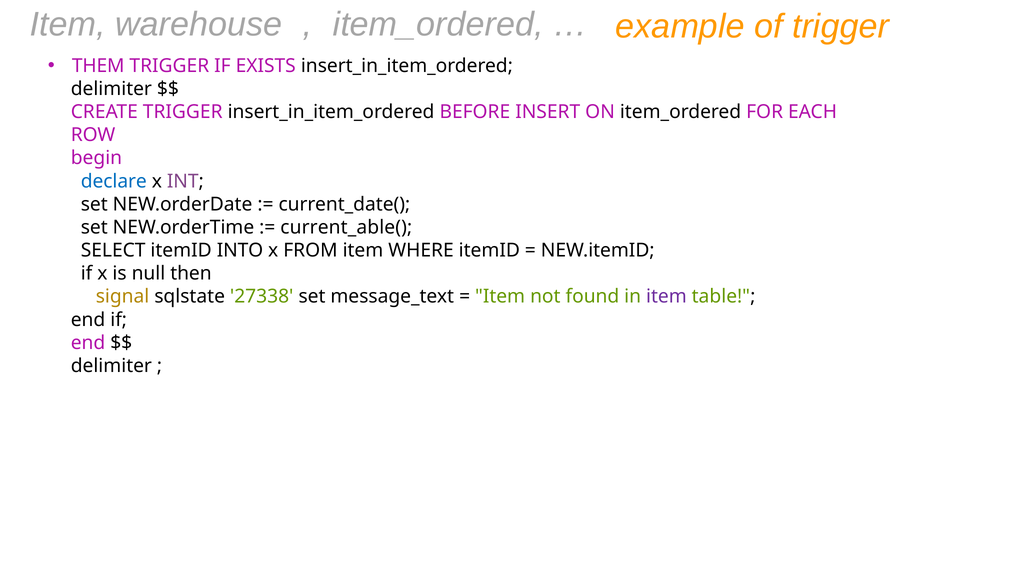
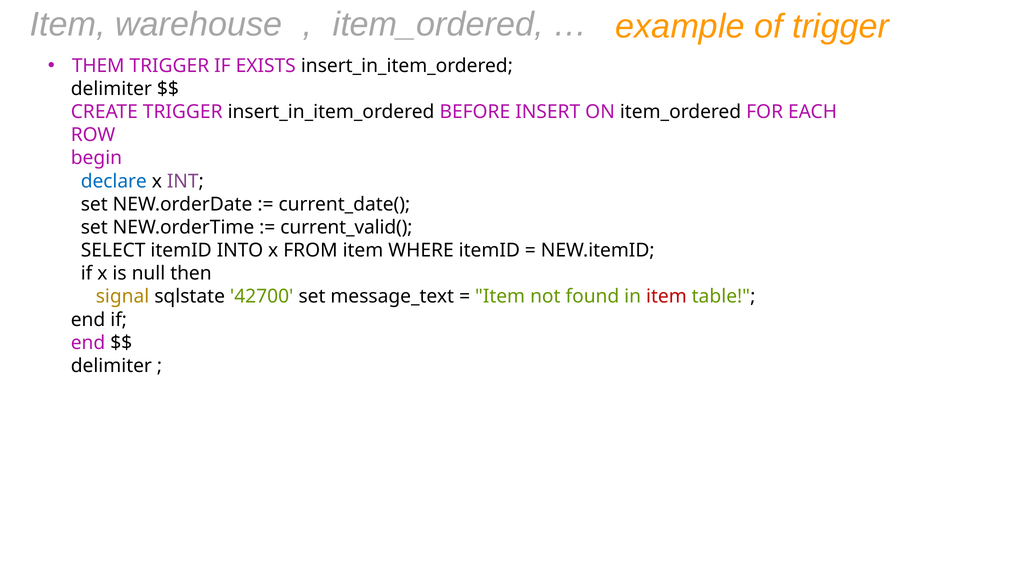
current_able(: current_able( -> current_valid(
27338: 27338 -> 42700
item at (666, 296) colour: purple -> red
